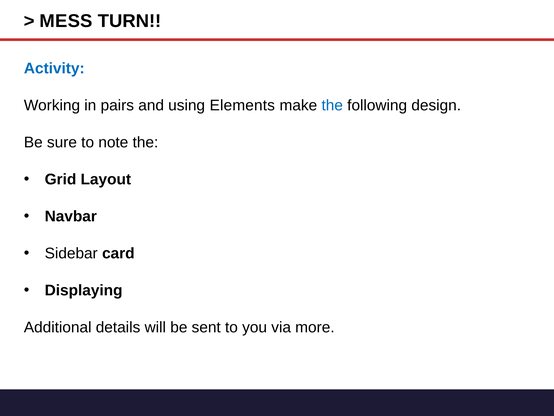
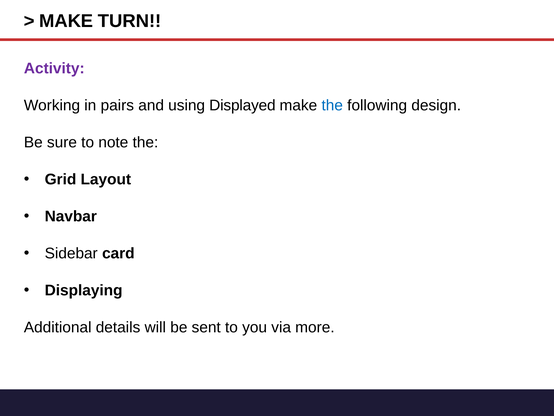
MESS at (66, 21): MESS -> MAKE
Activity colour: blue -> purple
Elements: Elements -> Displayed
